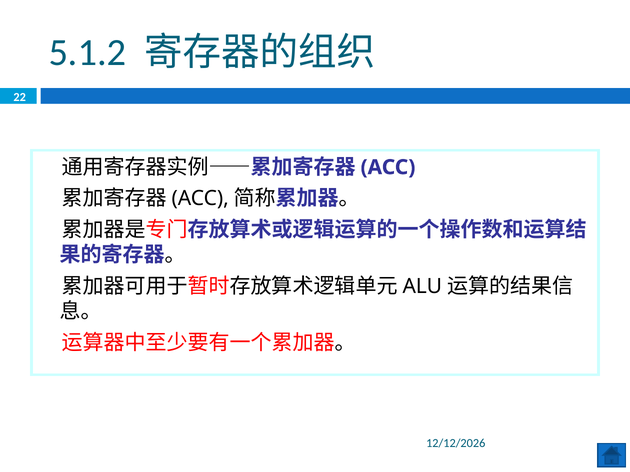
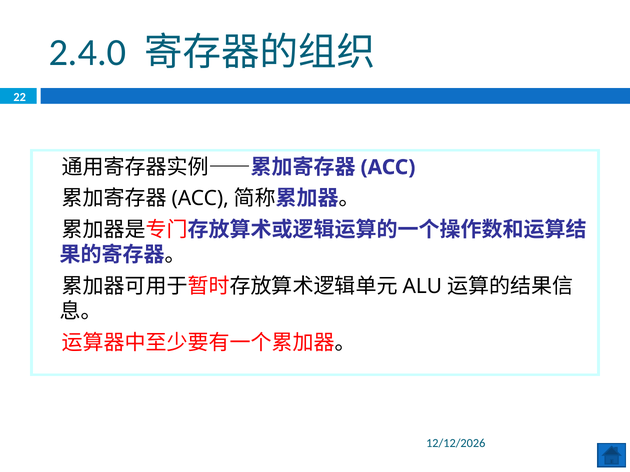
5.1.2: 5.1.2 -> 2.4.0
